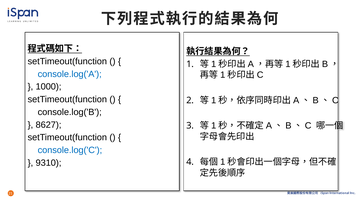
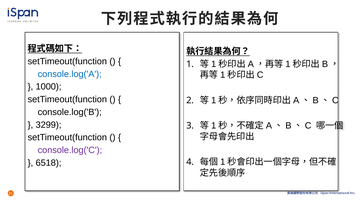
8627: 8627 -> 3299
console.log('C colour: blue -> purple
9310: 9310 -> 6518
